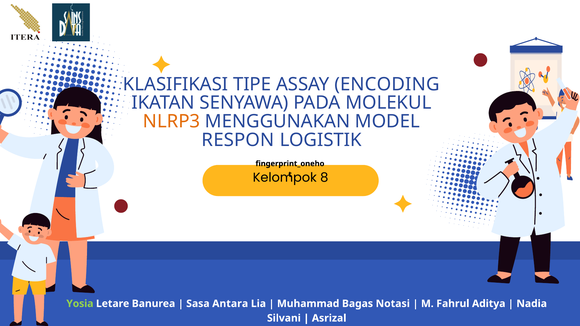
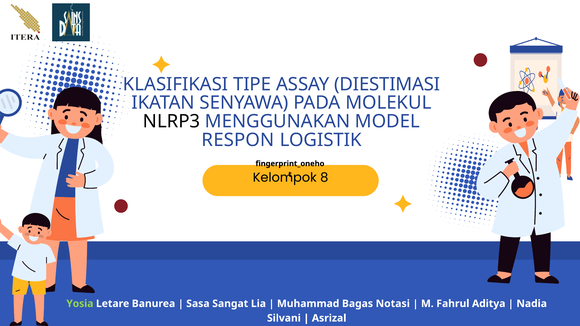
ENCODING: ENCODING -> DIESTIMASI
NLRP3 colour: orange -> black
Antara: Antara -> Sangat
